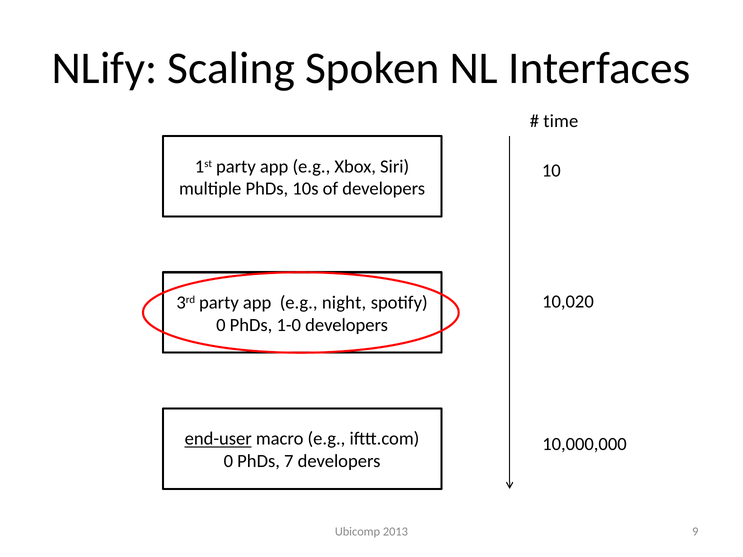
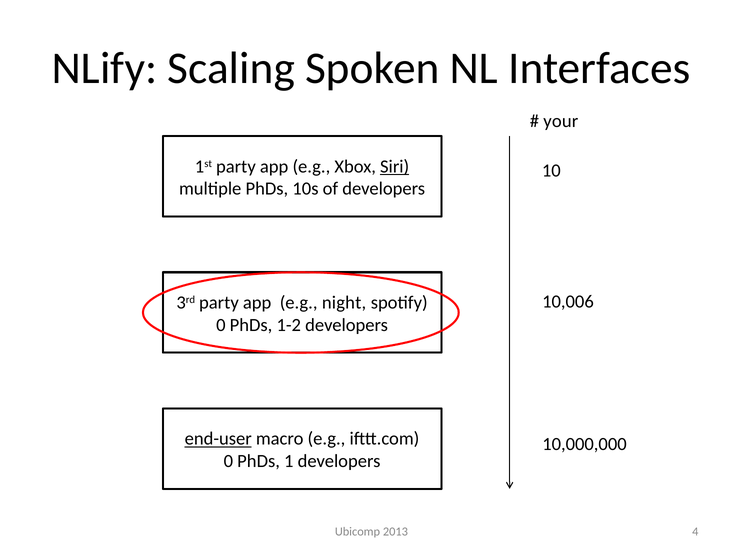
time: time -> your
Siri underline: none -> present
10,020: 10,020 -> 10,006
1-0: 1-0 -> 1-2
7: 7 -> 1
9: 9 -> 4
